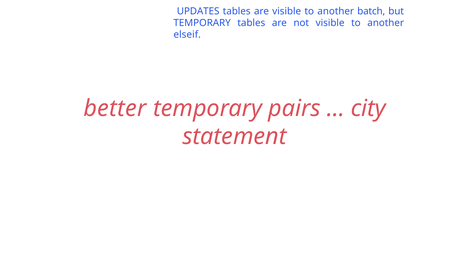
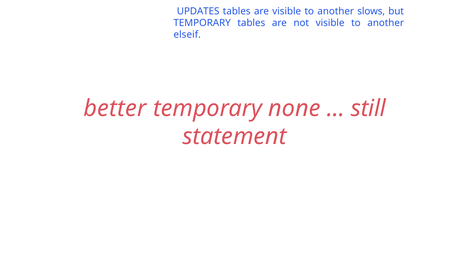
batch: batch -> slows
pairs: pairs -> none
city: city -> still
